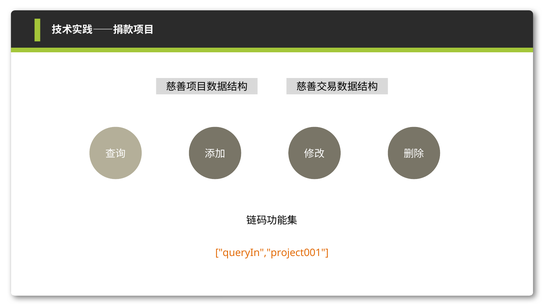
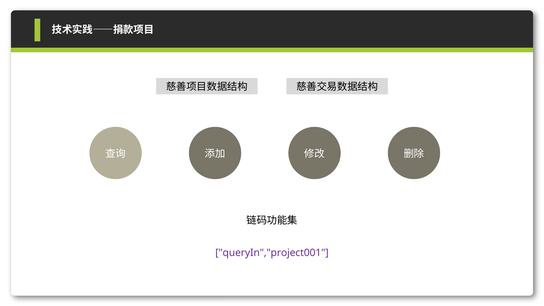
queryIn","project001 colour: orange -> purple
